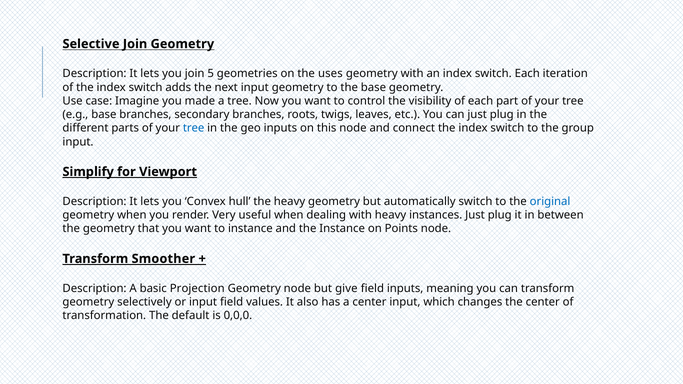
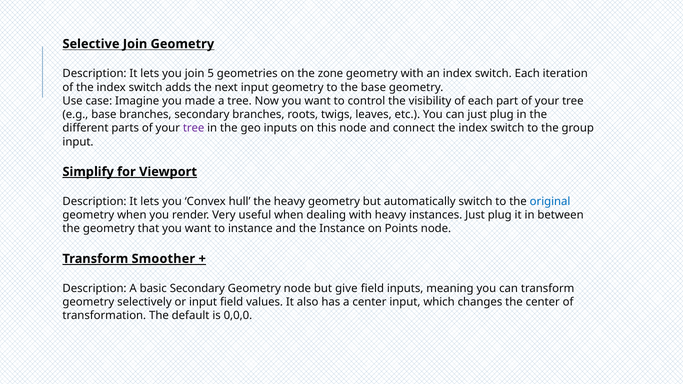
uses: uses -> zone
tree at (194, 128) colour: blue -> purple
basic Projection: Projection -> Secondary
